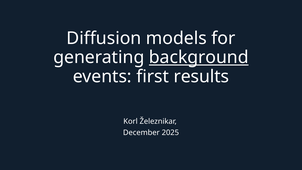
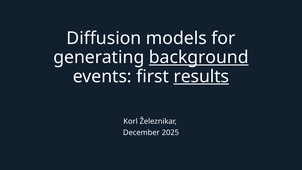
results underline: none -> present
